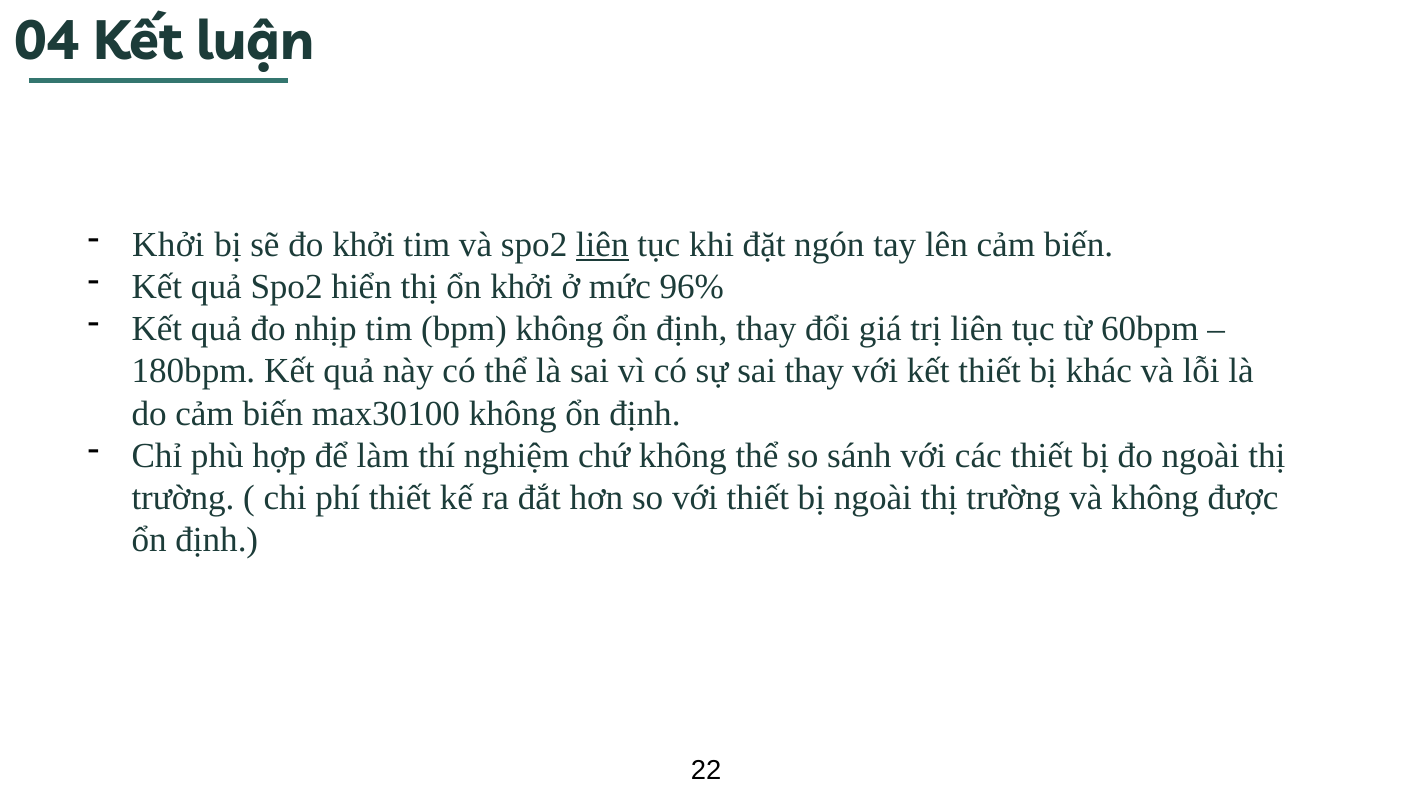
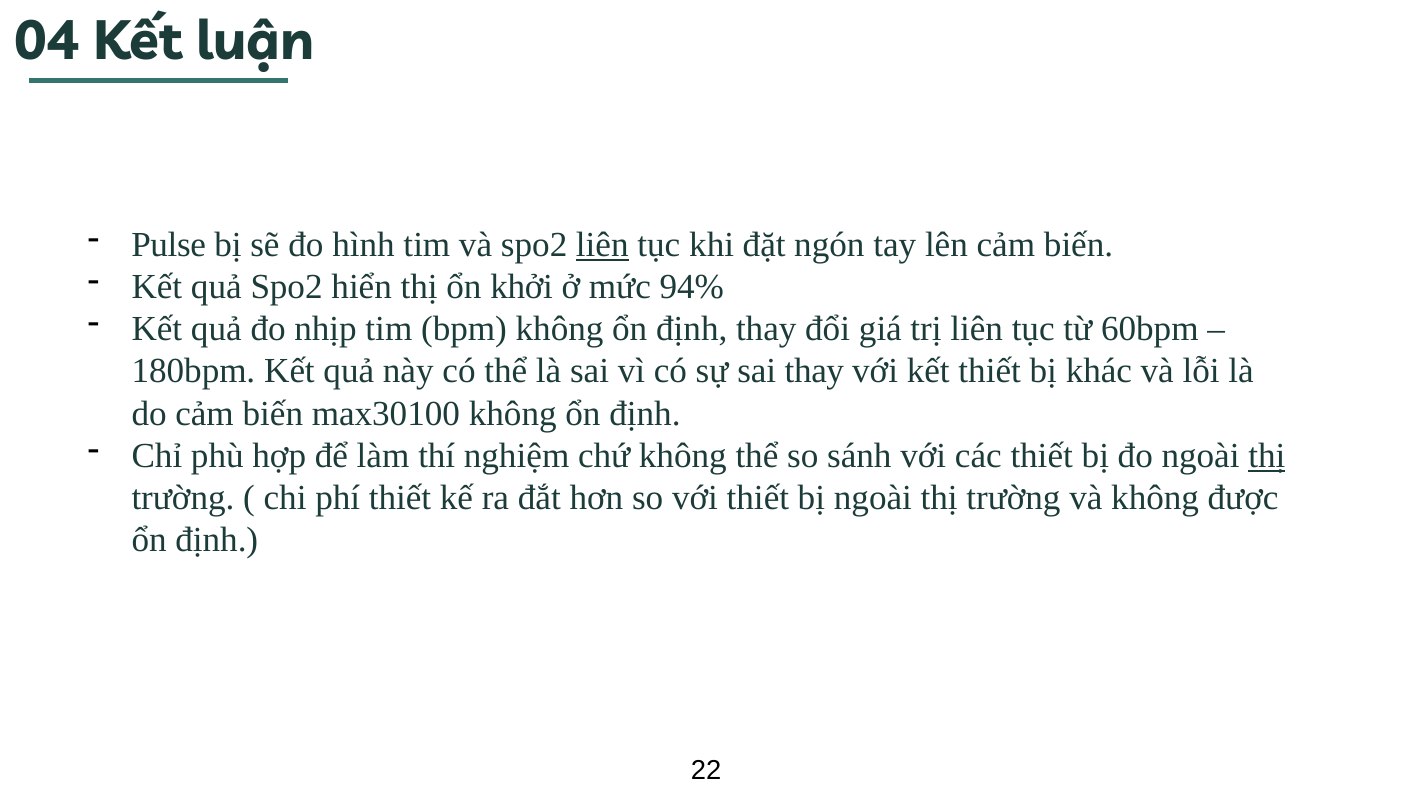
Khởi at (168, 245): Khởi -> Pulse
đo khởi: khởi -> hình
96%: 96% -> 94%
thị at (1267, 456) underline: none -> present
